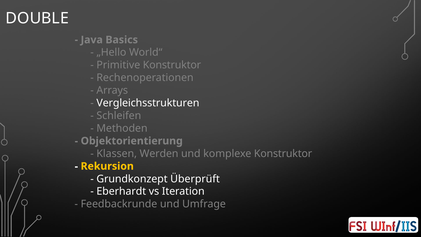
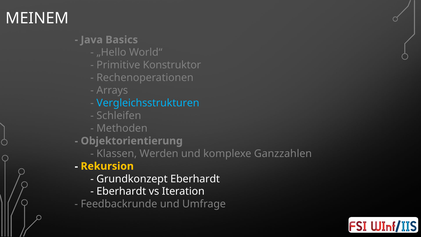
DOUBLE: DOUBLE -> MEINEM
Vergleichsstrukturen colour: white -> light blue
komplexe Konstruktor: Konstruktor -> Ganzzahlen
Grundkonzept Überprüft: Überprüft -> Eberhardt
